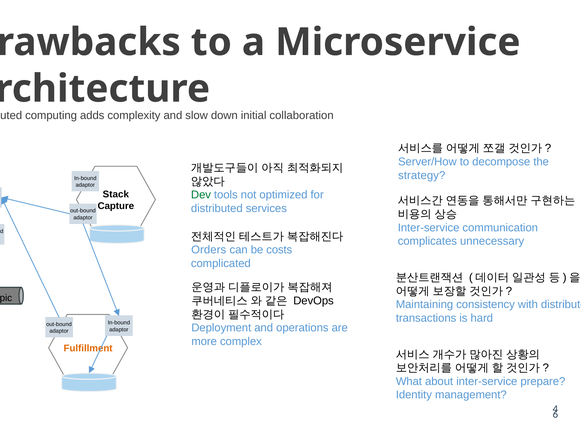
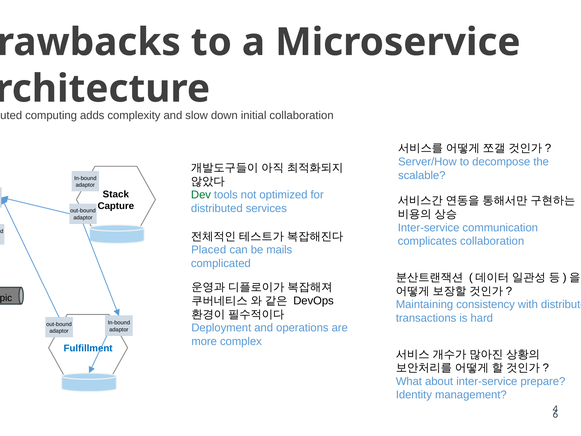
strategy: strategy -> scalable
complicates unnecessary: unnecessary -> collaboration
Orders: Orders -> Placed
costs: costs -> mails
Fulfillment colour: orange -> blue
